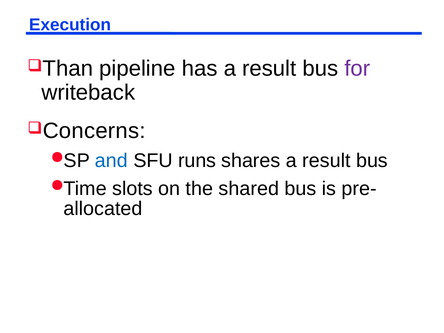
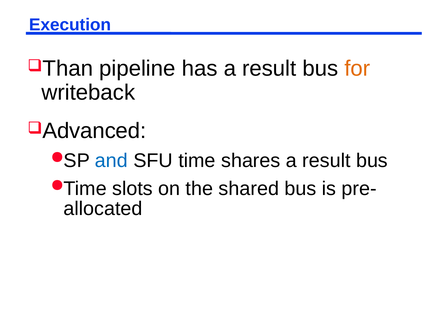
for colour: purple -> orange
Concerns: Concerns -> Advanced
runs: runs -> time
